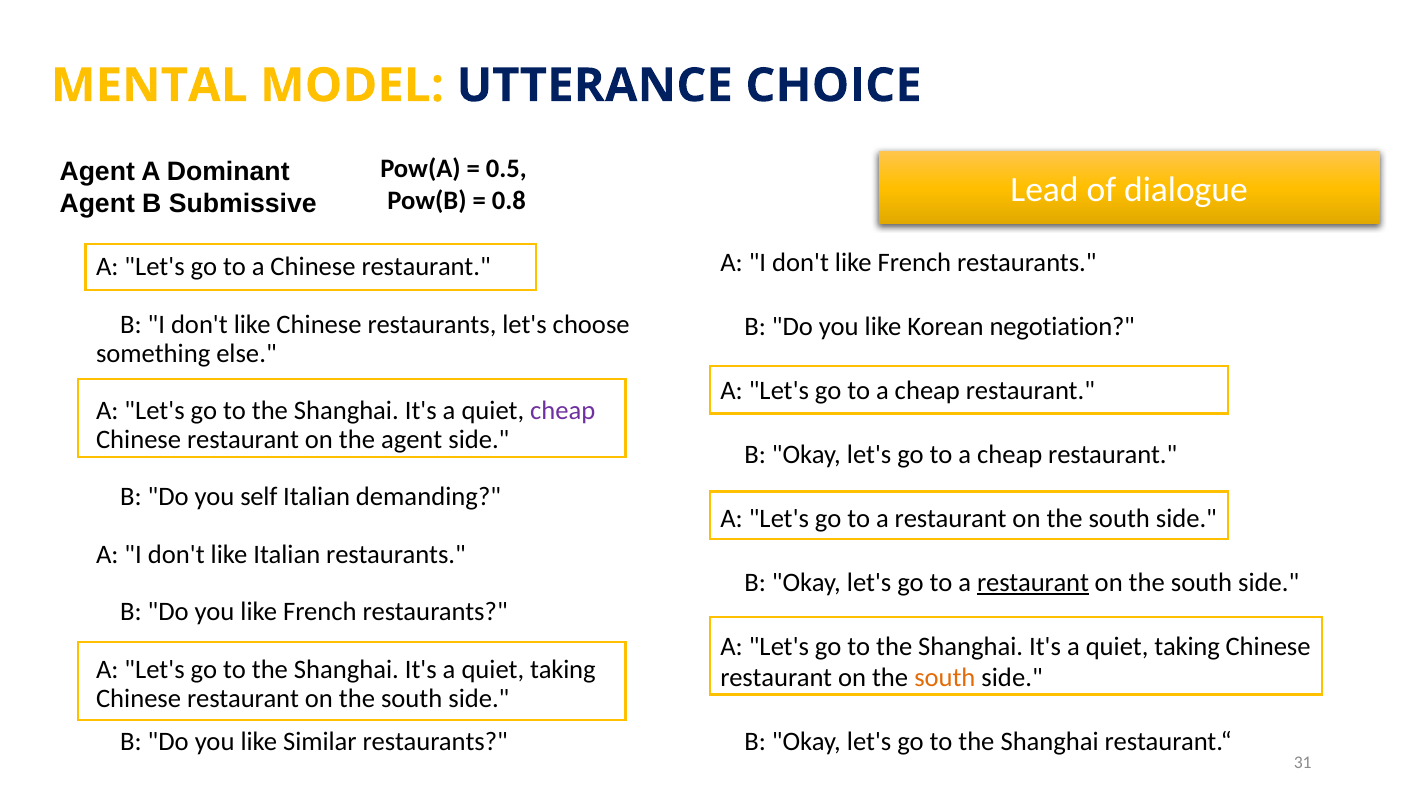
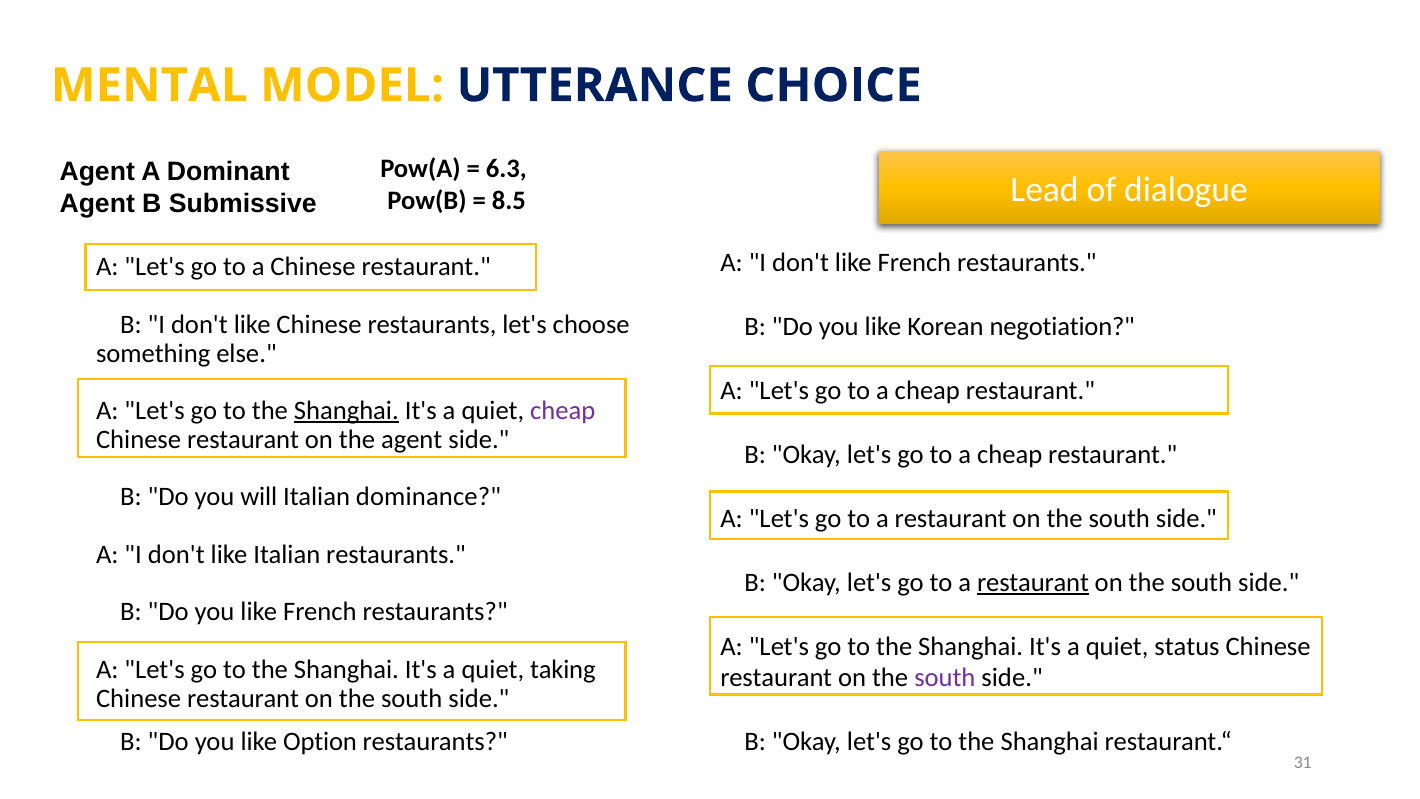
0.5: 0.5 -> 6.3
0.8: 0.8 -> 8.5
Shanghai at (346, 411) underline: none -> present
self: self -> will
demanding: demanding -> dominance
taking at (1187, 646): taking -> status
south at (945, 678) colour: orange -> purple
Similar: Similar -> Option
